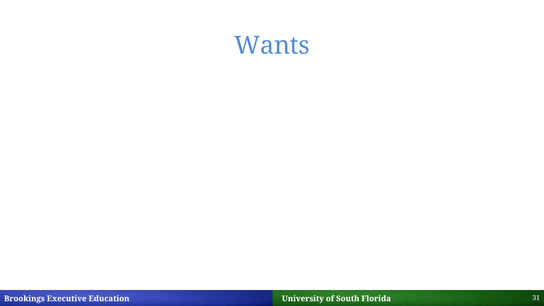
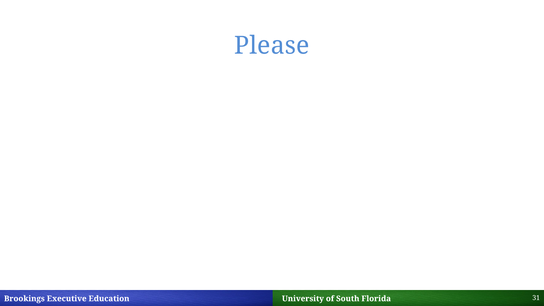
Wants: Wants -> Please
